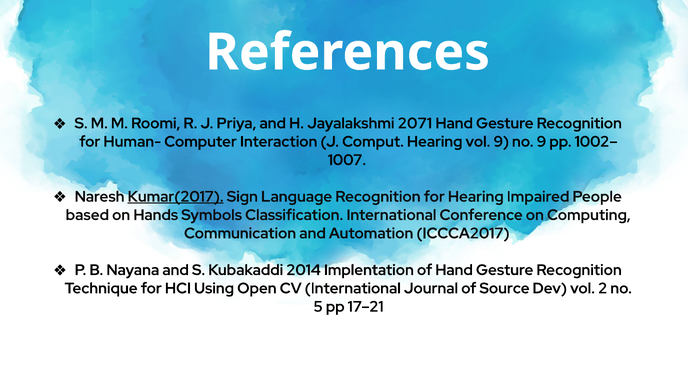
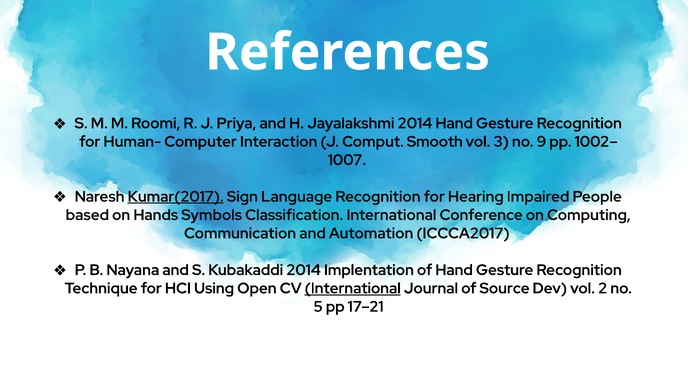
Jayalakshmi 2071: 2071 -> 2014
Comput Hearing: Hearing -> Smooth
vol 9: 9 -> 3
International at (353, 288) underline: none -> present
